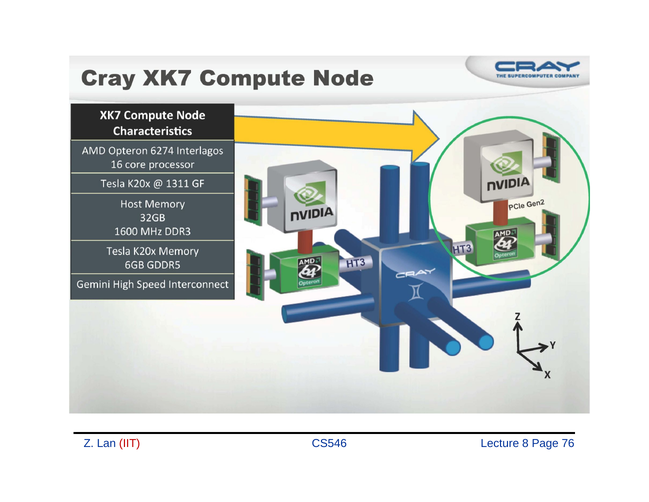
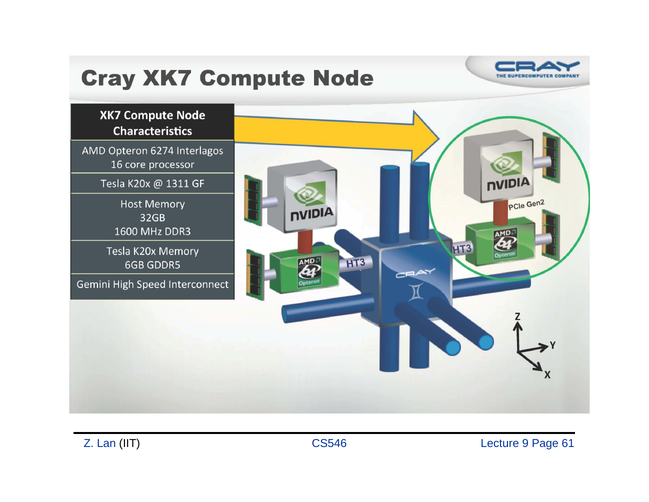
IIT colour: red -> black
8: 8 -> 9
76: 76 -> 61
